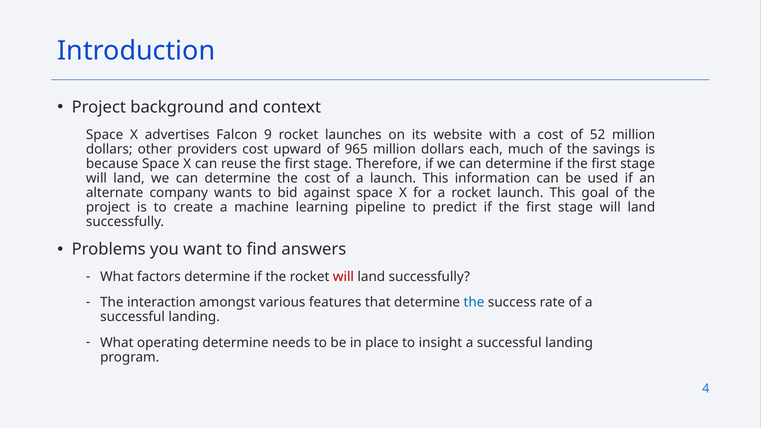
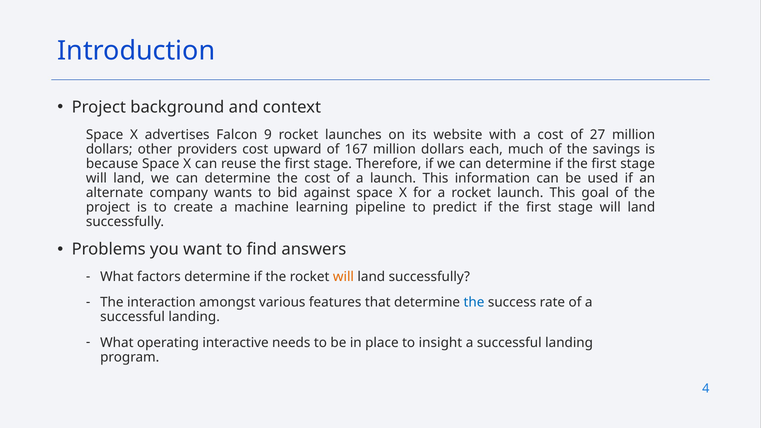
52: 52 -> 27
965: 965 -> 167
will at (343, 277) colour: red -> orange
operating determine: determine -> interactive
